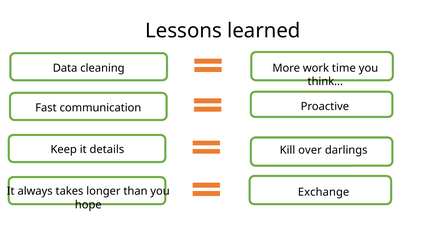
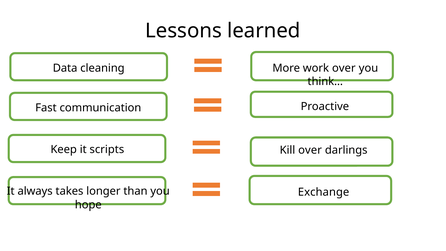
work time: time -> over
details: details -> scripts
